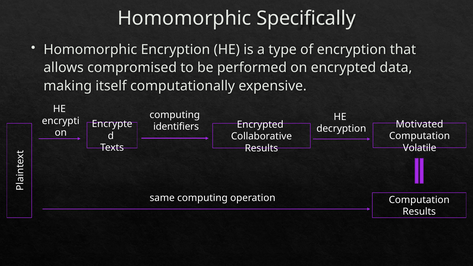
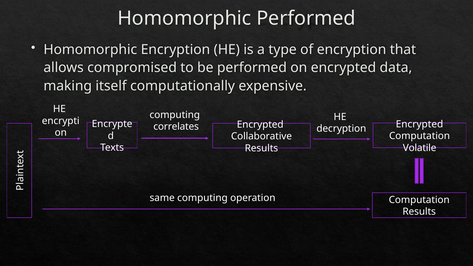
Homomorphic Specifically: Specifically -> Performed
identifiers: identifiers -> correlates
decryption Motivated: Motivated -> Encrypted
